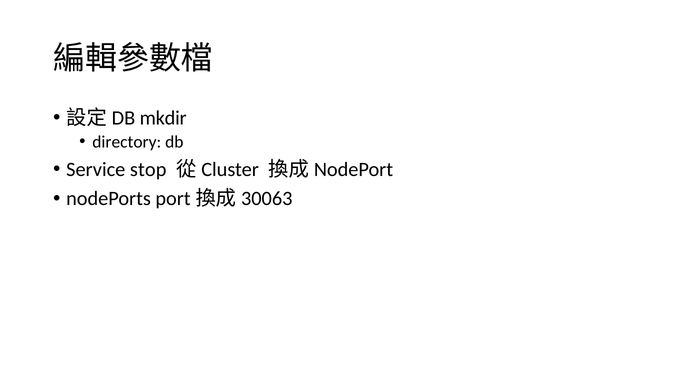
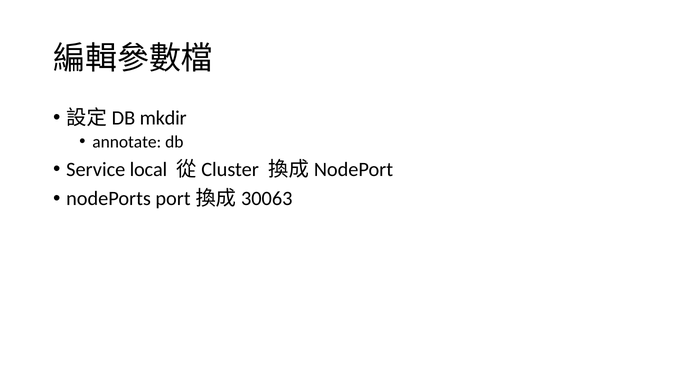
directory: directory -> annotate
stop: stop -> local
